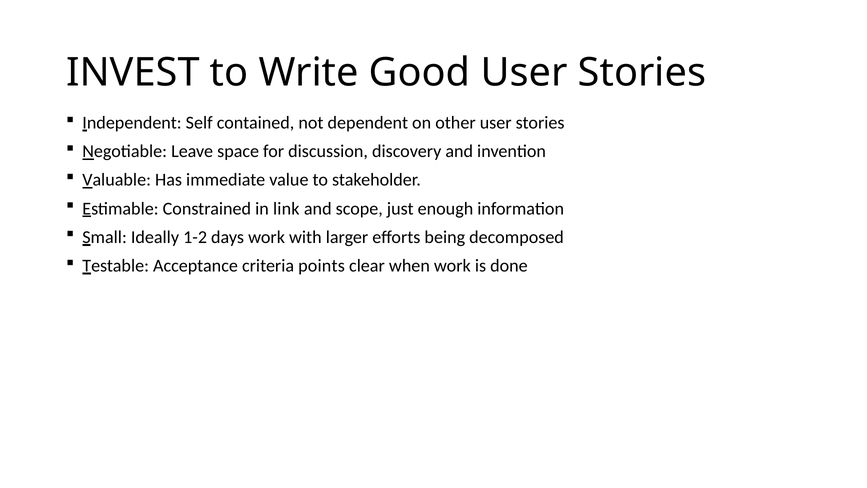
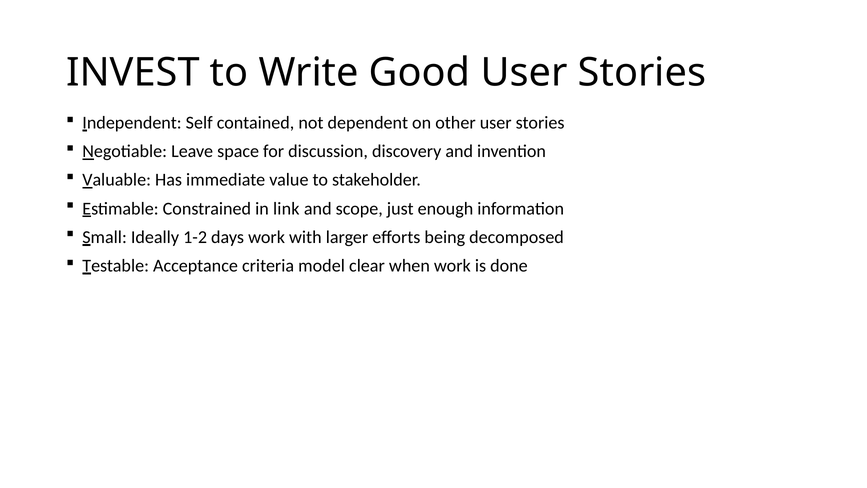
points: points -> model
